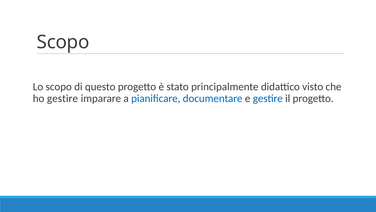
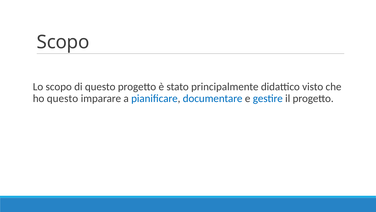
ho gestire: gestire -> questo
